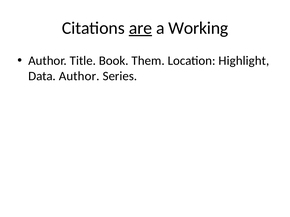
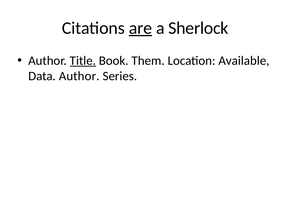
Working: Working -> Sherlock
Title underline: none -> present
Highlight: Highlight -> Available
